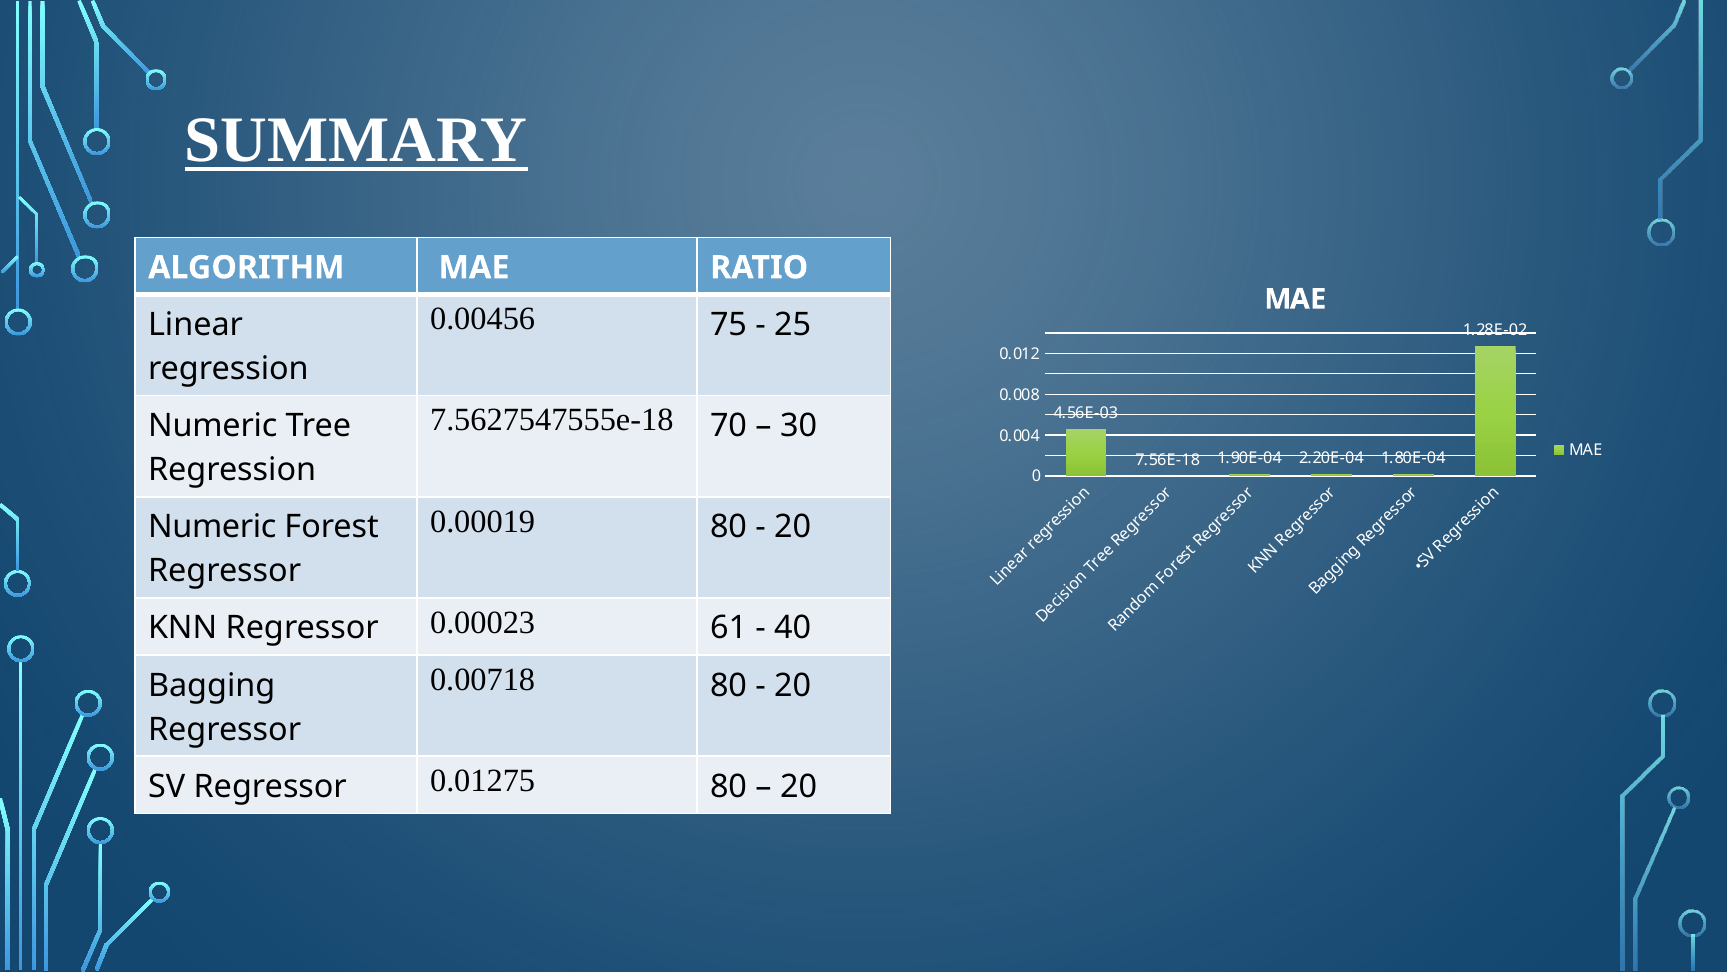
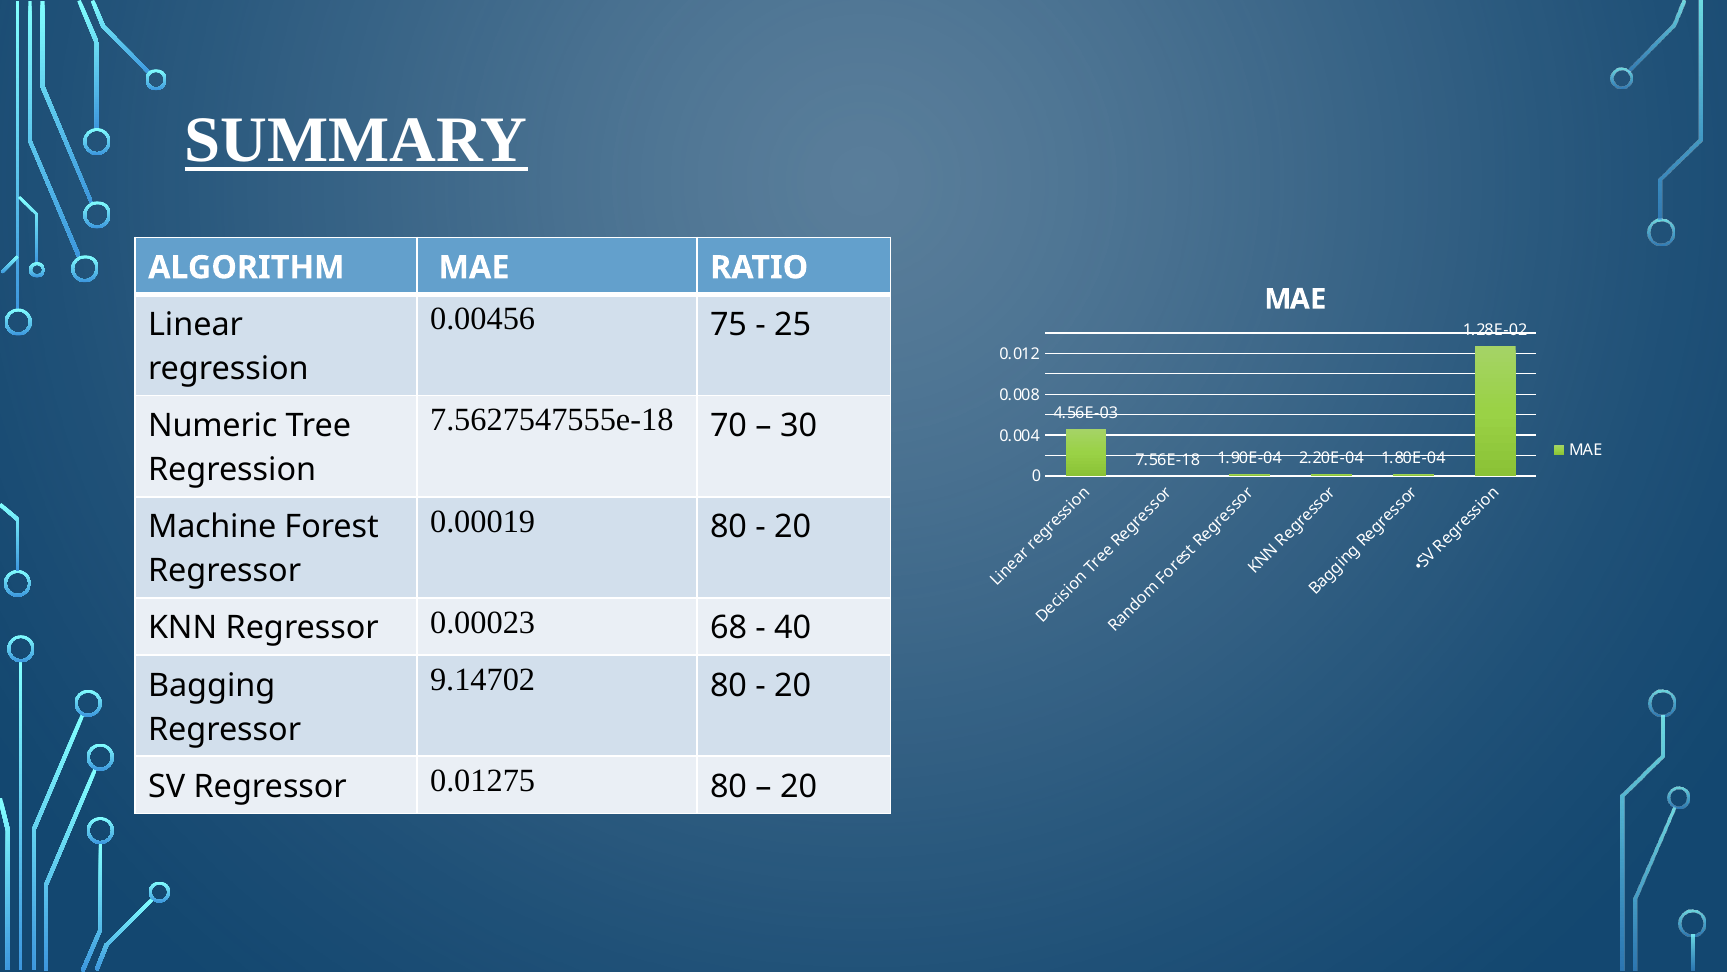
Numeric at (212, 527): Numeric -> Machine
61: 61 -> 68
0.00718: 0.00718 -> 9.14702
